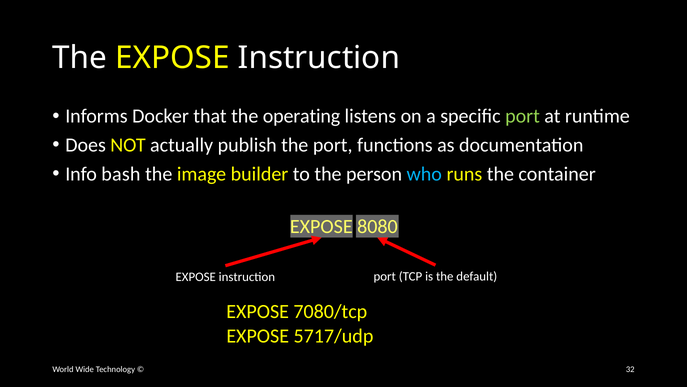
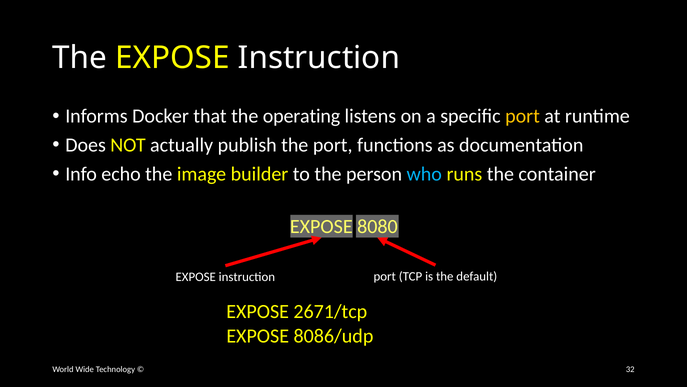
port at (522, 116) colour: light green -> yellow
bash: bash -> echo
7080/tcp: 7080/tcp -> 2671/tcp
5717/udp: 5717/udp -> 8086/udp
